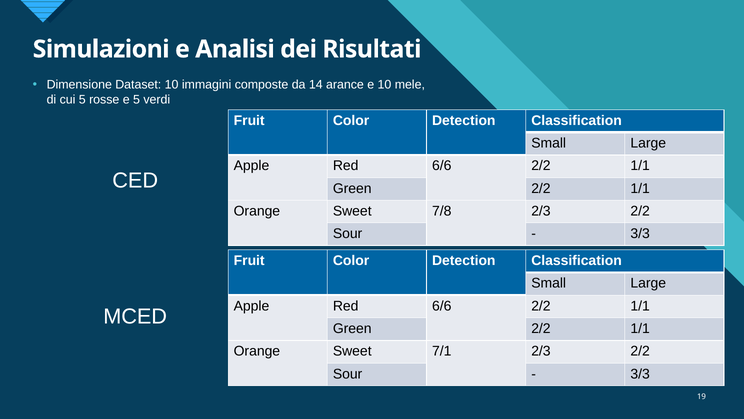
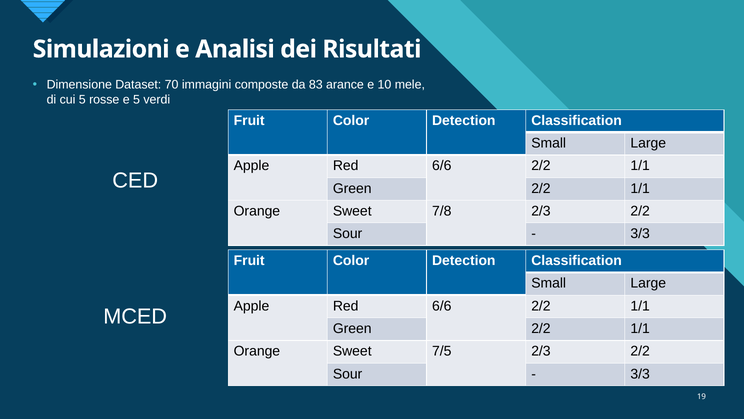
Dataset 10: 10 -> 70
14: 14 -> 83
7/1: 7/1 -> 7/5
